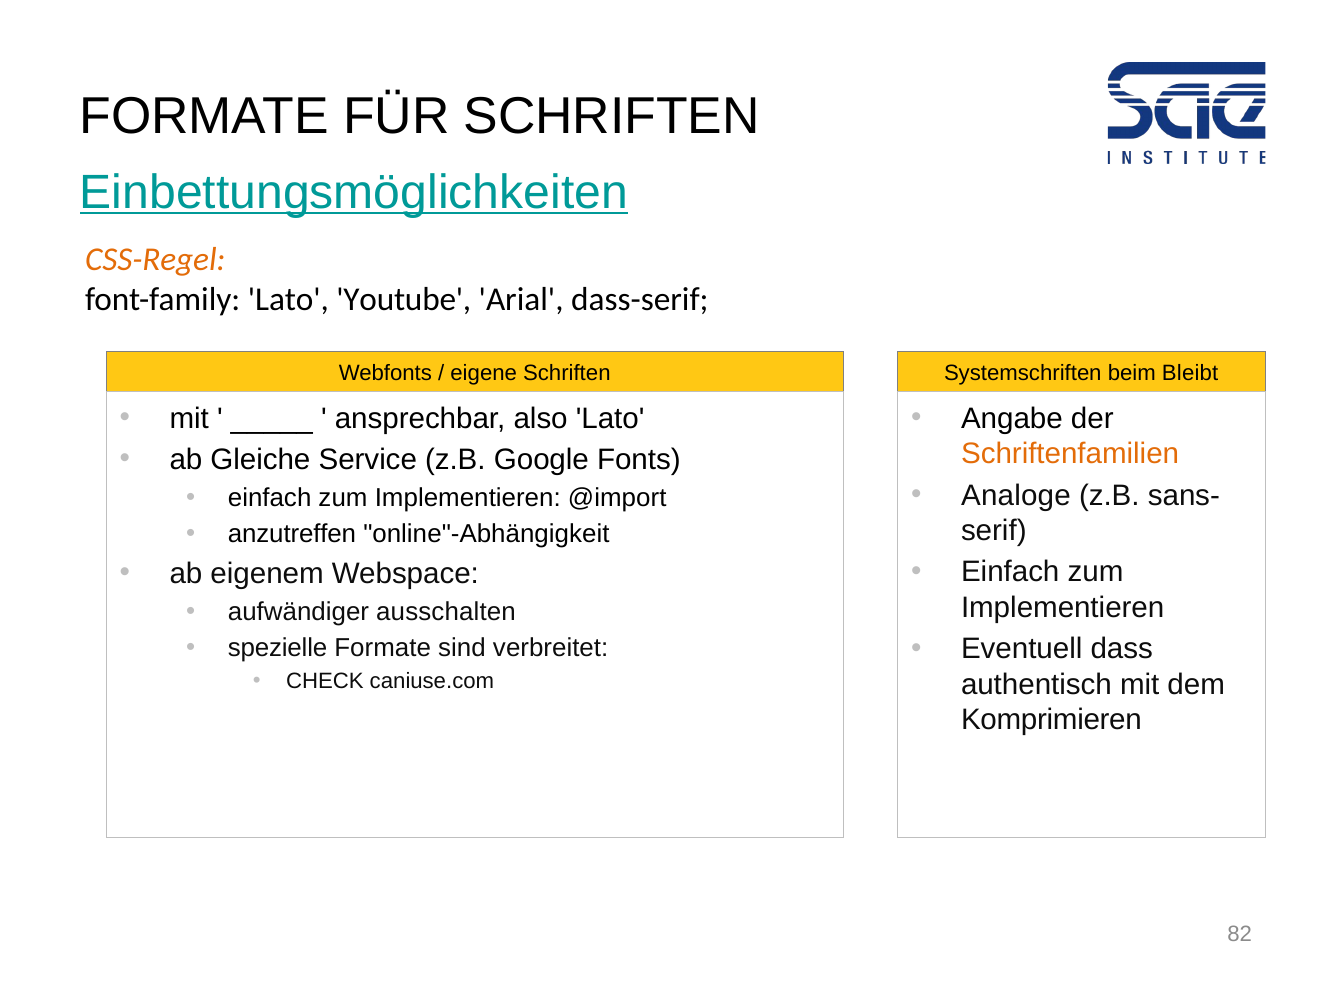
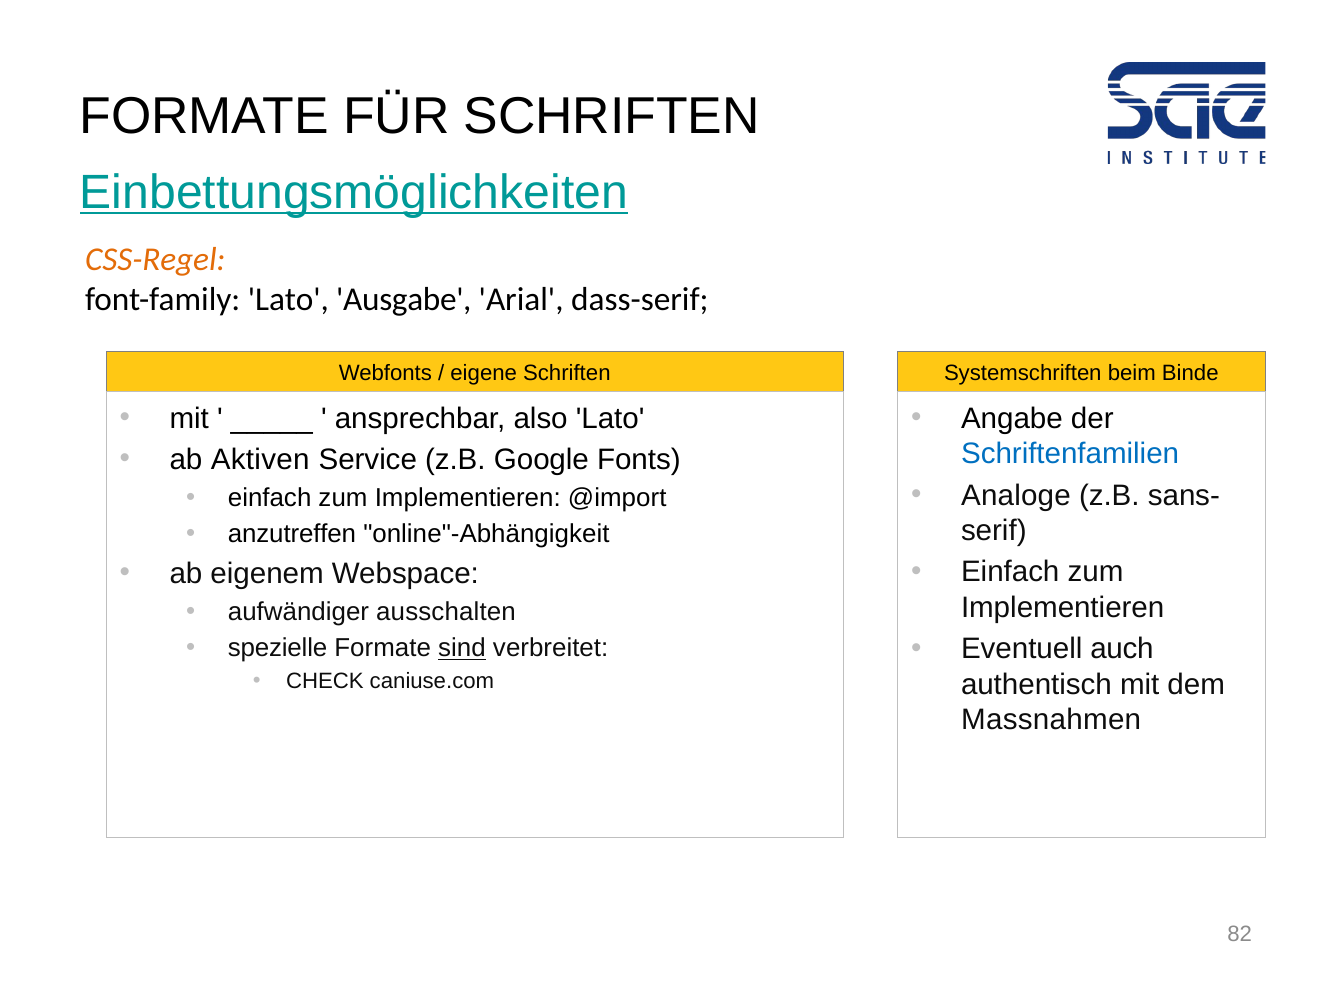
Youtube: Youtube -> Ausgabe
Bleibt: Bleibt -> Binde
Schriftenfamilien colour: orange -> blue
Gleiche: Gleiche -> Aktiven
dass: dass -> auch
sind underline: none -> present
Komprimieren: Komprimieren -> Massnahmen
